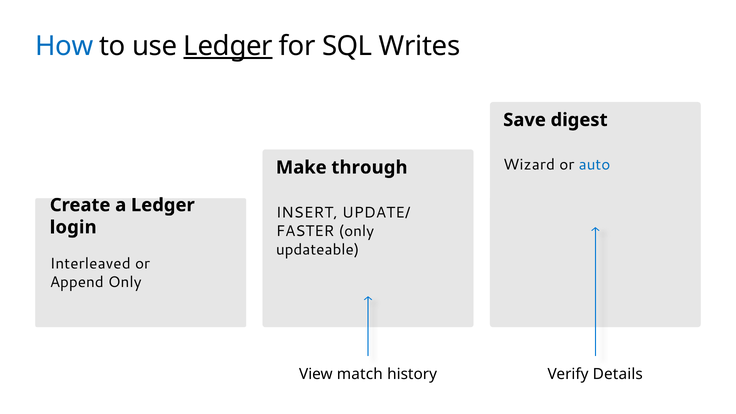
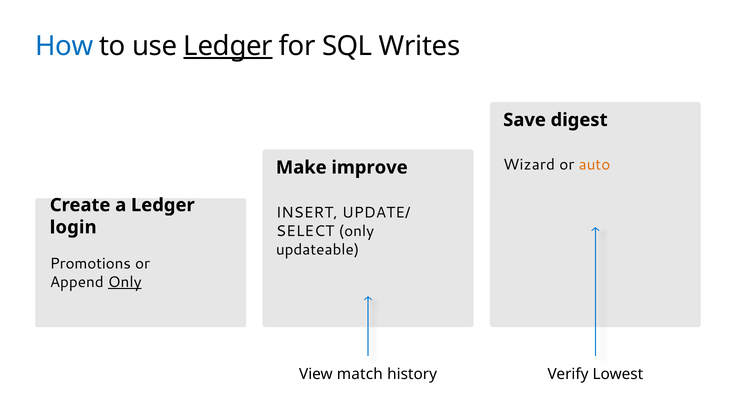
auto colour: blue -> orange
through: through -> improve
FASTER: FASTER -> SELECT
Interleaved: Interleaved -> Promotions
Only at (125, 282) underline: none -> present
Details: Details -> Lowest
